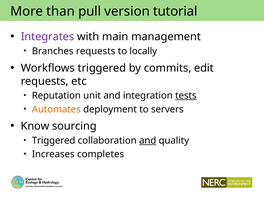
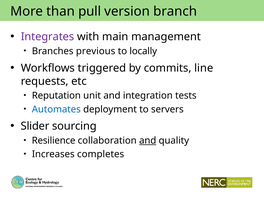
tutorial: tutorial -> branch
Branches requests: requests -> previous
edit: edit -> line
tests underline: present -> none
Automates colour: orange -> blue
Know: Know -> Slider
Triggered at (54, 141): Triggered -> Resilience
